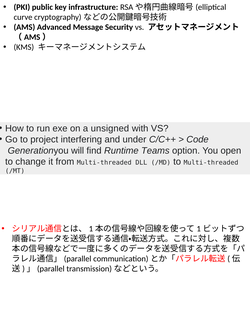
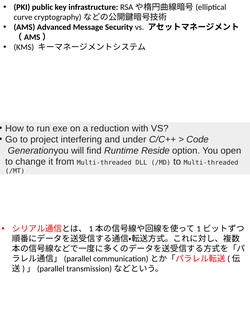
unsigned: unsigned -> reduction
Teams: Teams -> Reside
